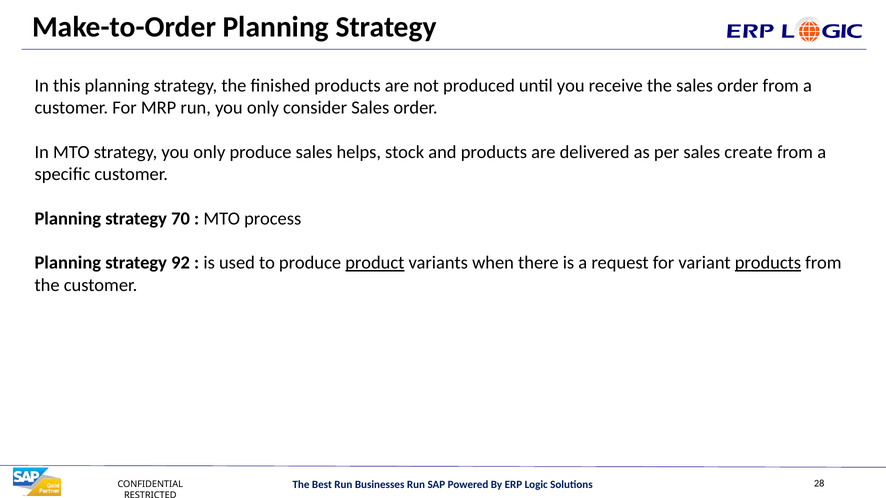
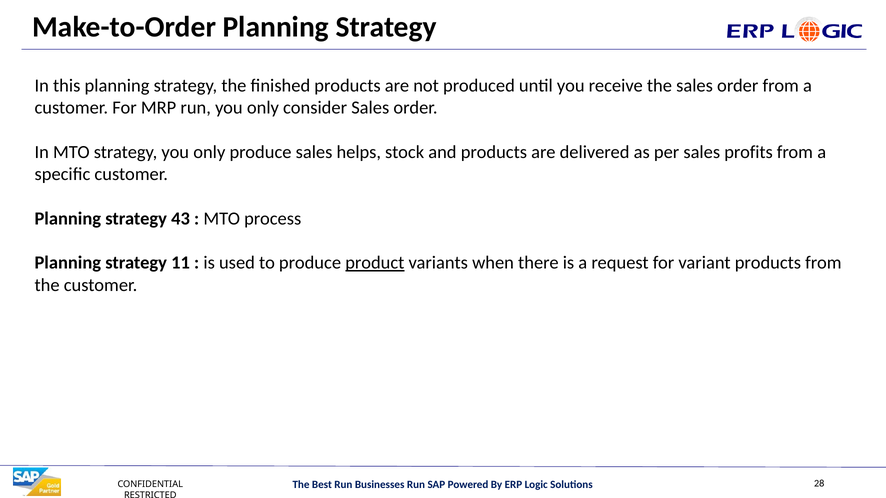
create: create -> profits
70: 70 -> 43
92: 92 -> 11
products at (768, 263) underline: present -> none
